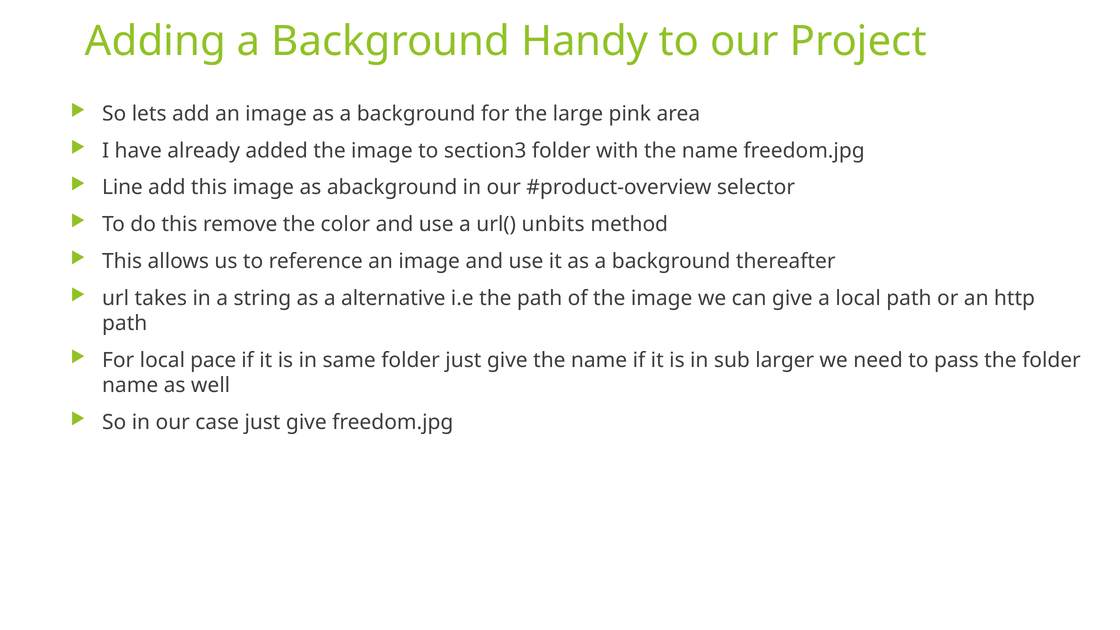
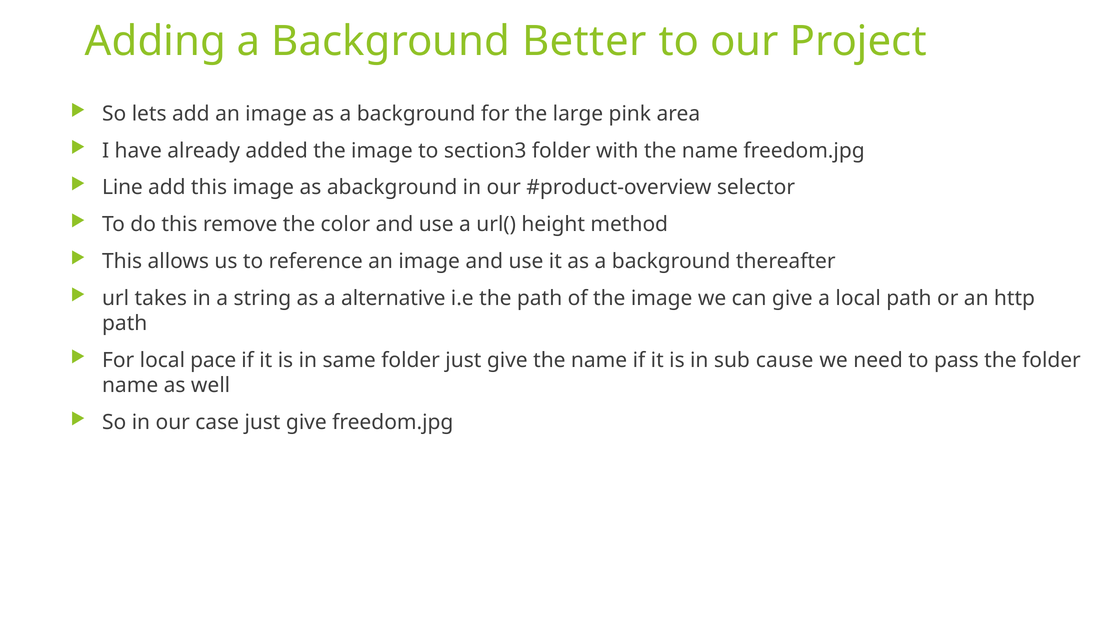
Handy: Handy -> Better
unbits: unbits -> height
larger: larger -> cause
